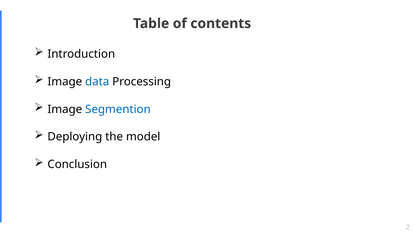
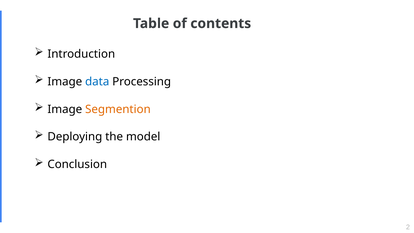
Segmention colour: blue -> orange
